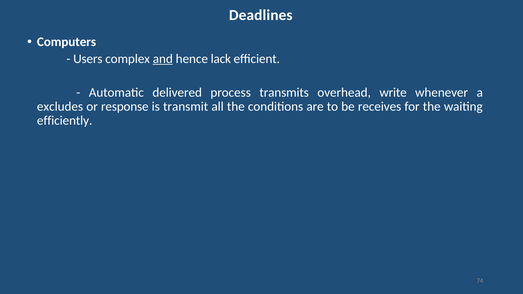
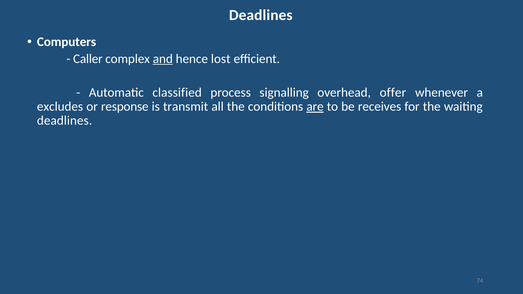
Users: Users -> Caller
lack: lack -> lost
delivered: delivered -> classified
transmits: transmits -> signalling
write: write -> offer
are underline: none -> present
efficiently at (65, 121): efficiently -> deadlines
